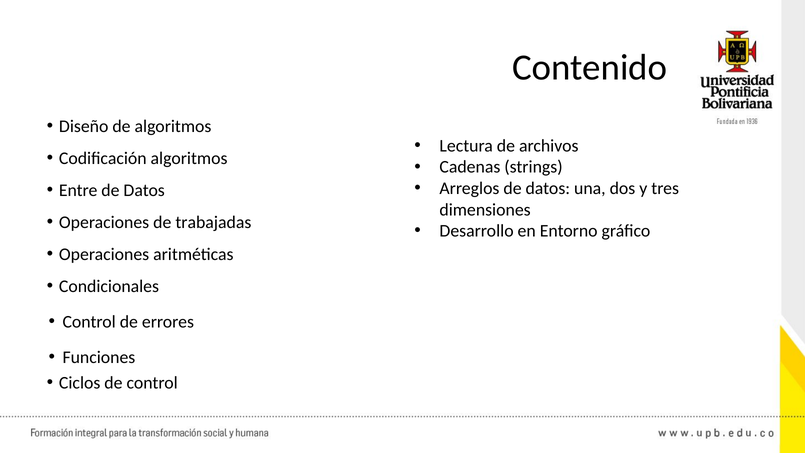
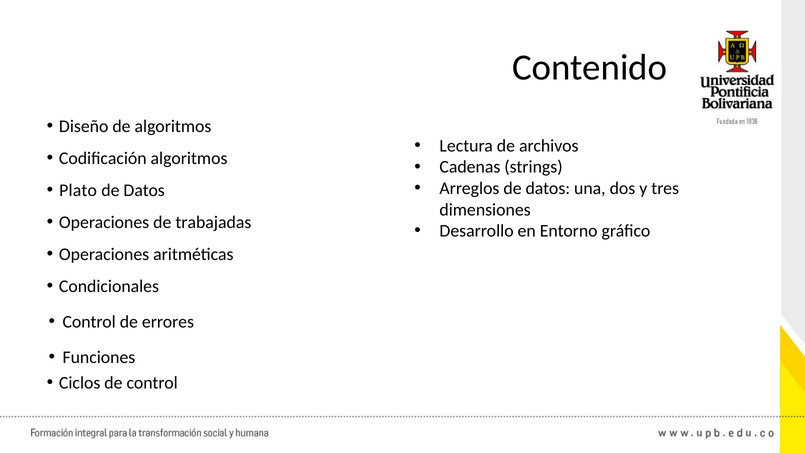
Entre: Entre -> Plato
